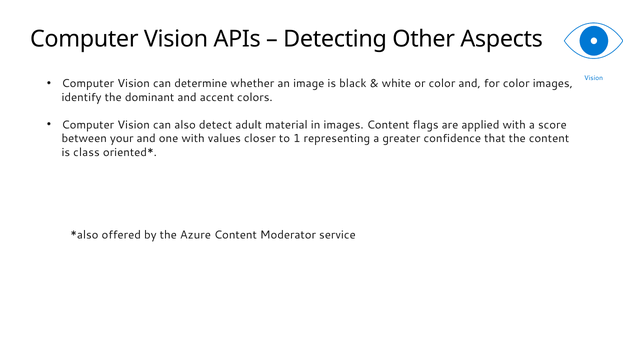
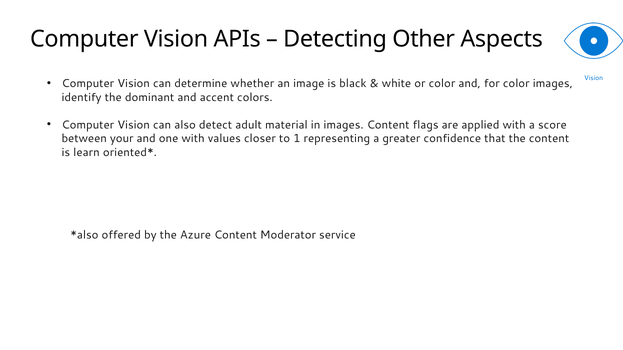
class: class -> learn
